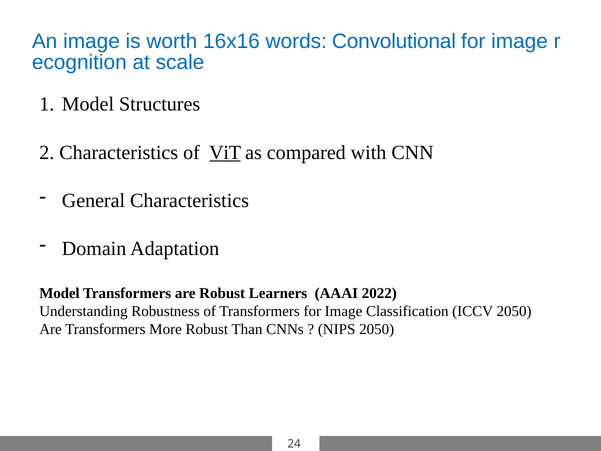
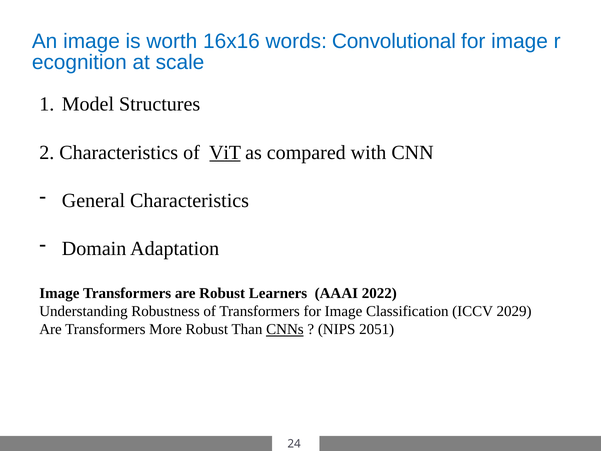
Model at (59, 293): Model -> Image
ICCV 2050: 2050 -> 2029
CNNs underline: none -> present
NIPS 2050: 2050 -> 2051
